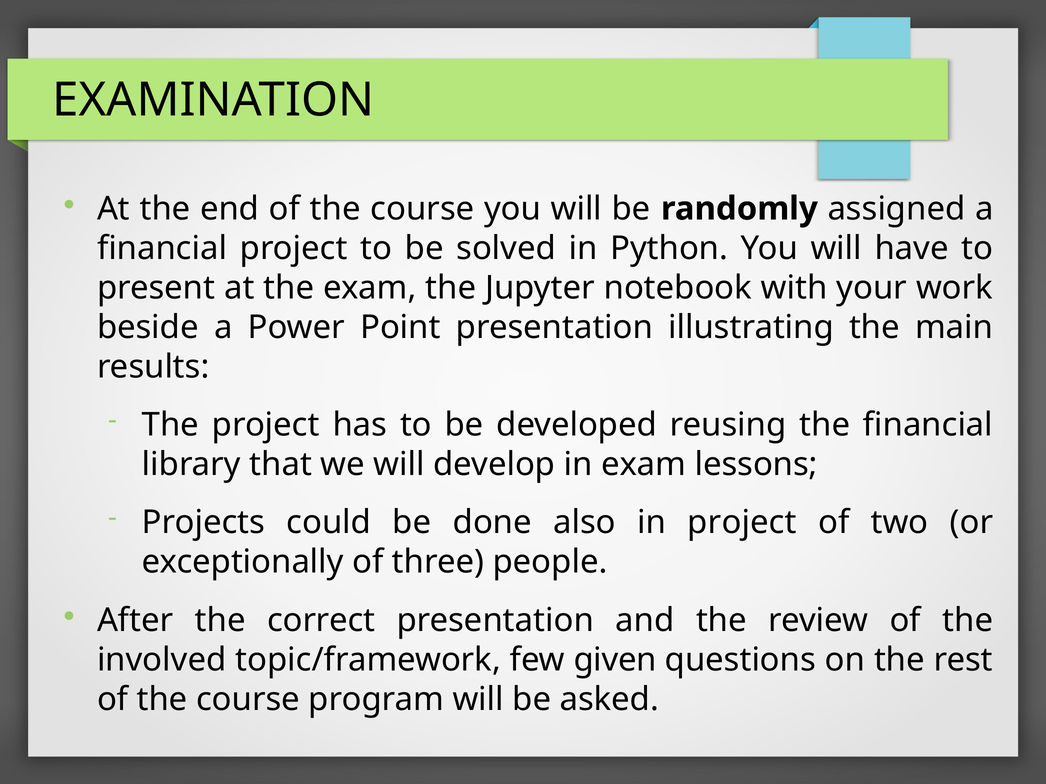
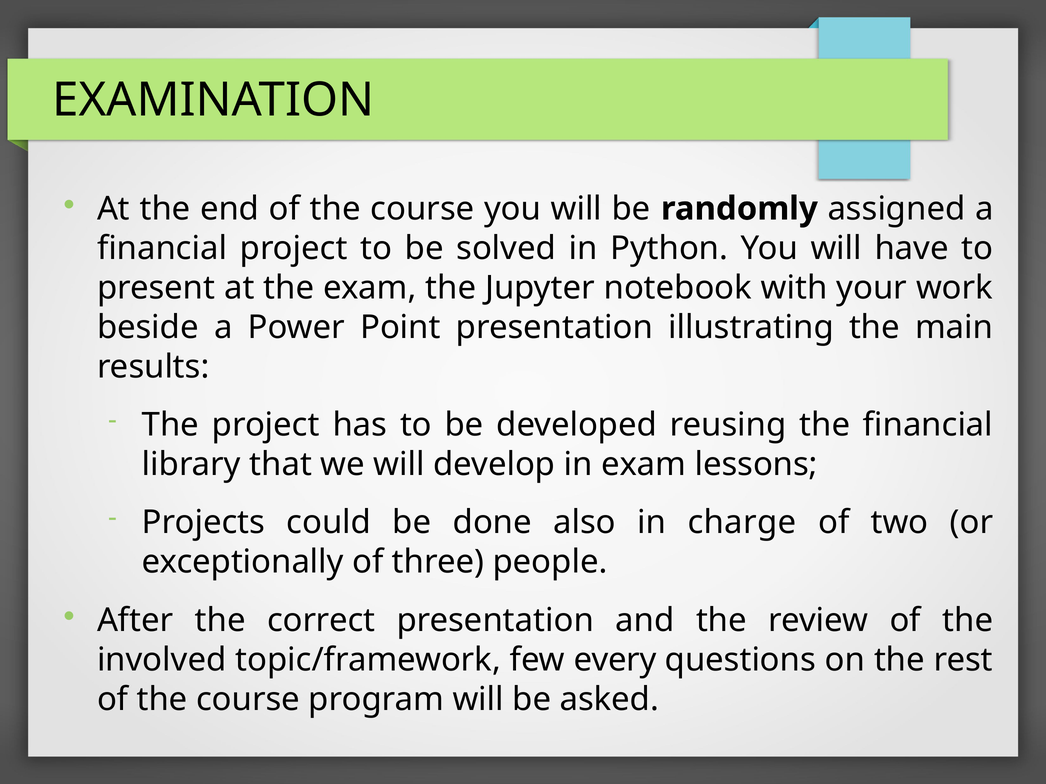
in project: project -> charge
given: given -> every
